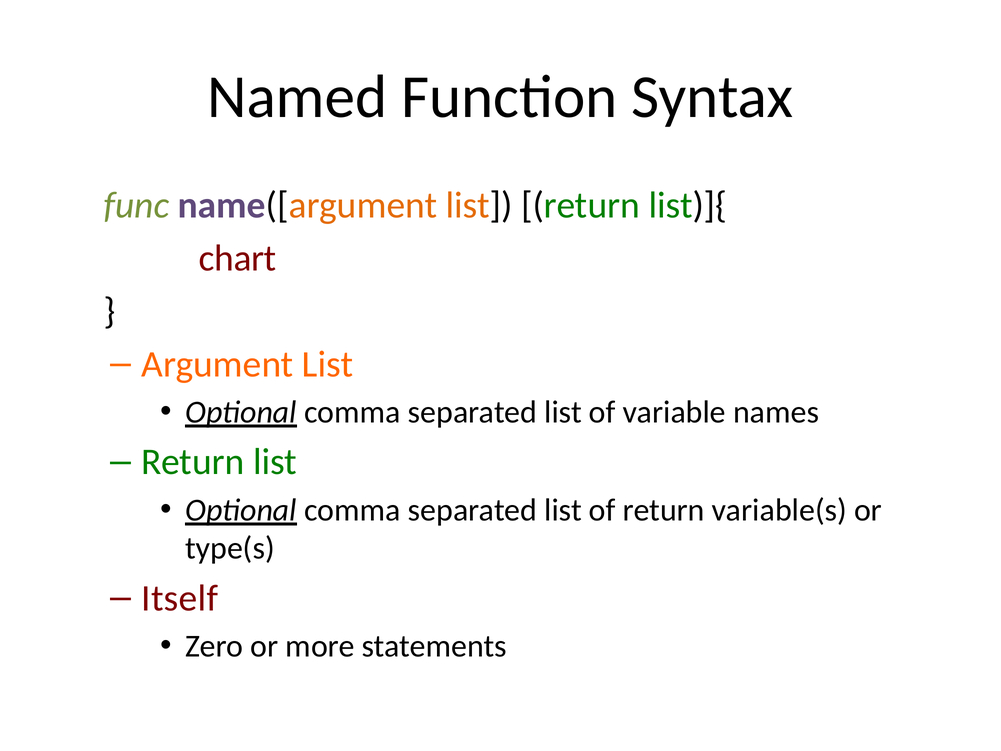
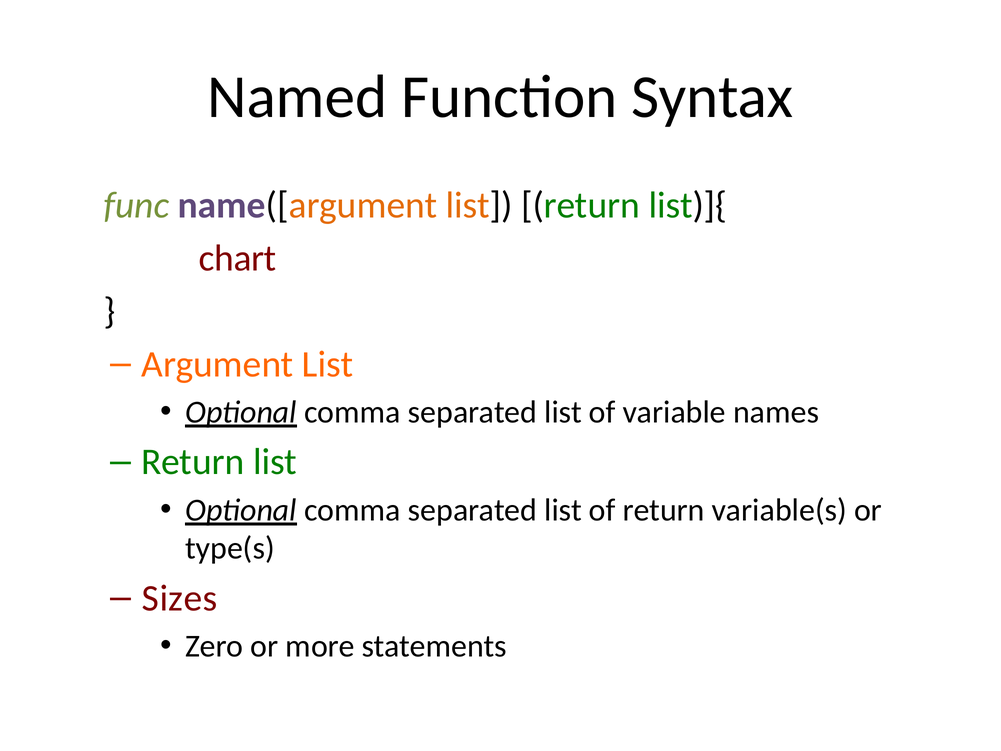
Itself: Itself -> Sizes
